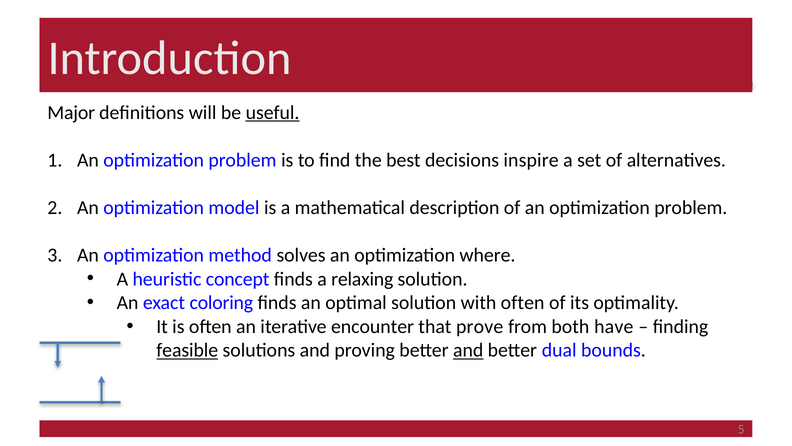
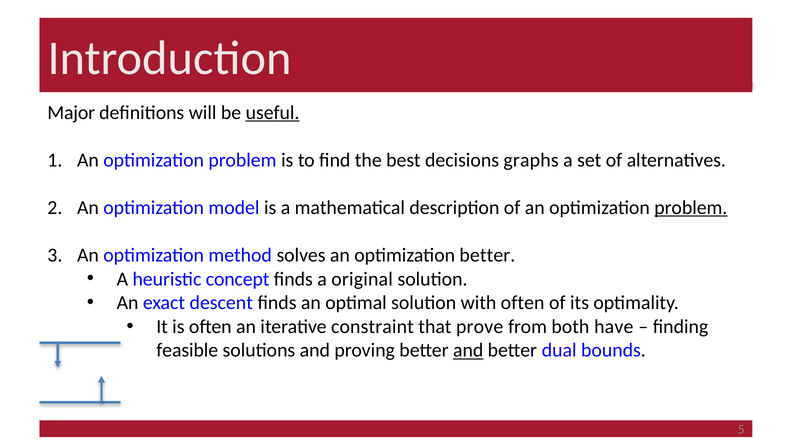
inspire: inspire -> graphs
problem at (691, 207) underline: none -> present
optimization where: where -> better
relaxing: relaxing -> original
coloring: coloring -> descent
encounter: encounter -> constraint
feasible underline: present -> none
